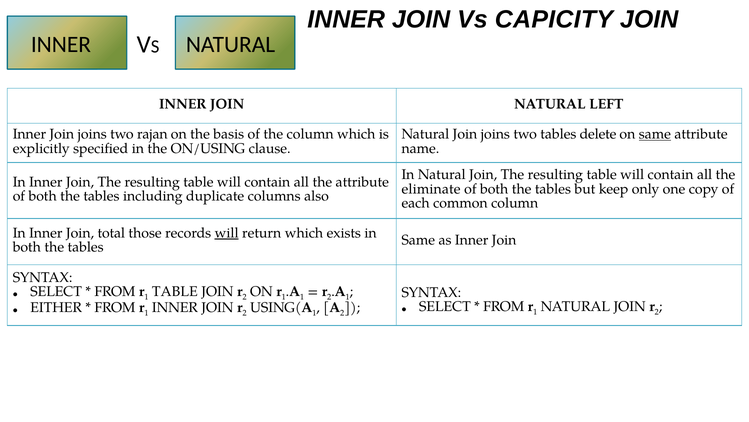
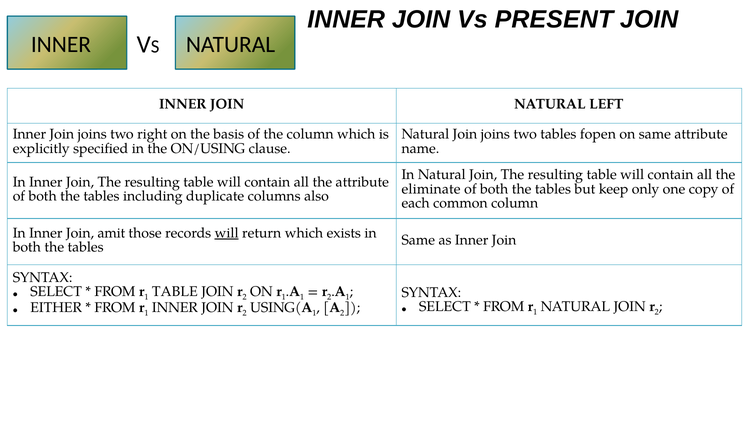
CAPICITY: CAPICITY -> PRESENT
rajan: rajan -> right
delete: delete -> fopen
same at (655, 134) underline: present -> none
total: total -> amit
